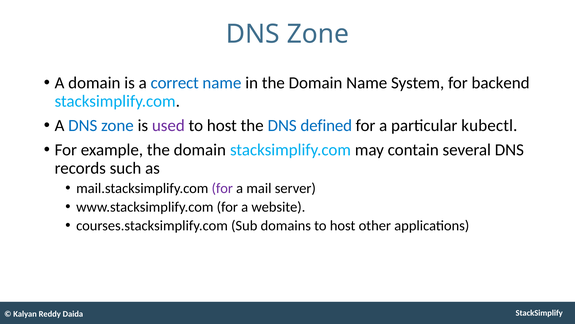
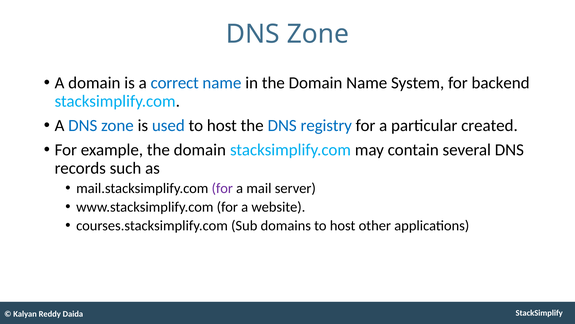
used colour: purple -> blue
defined: defined -> registry
kubectl: kubectl -> created
